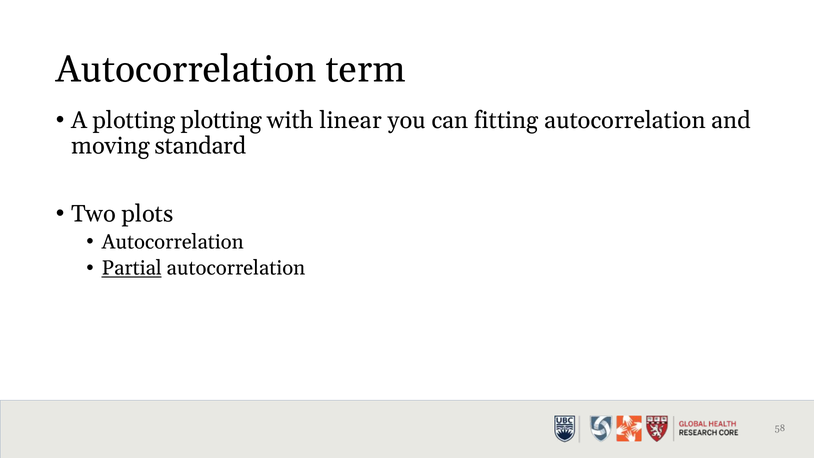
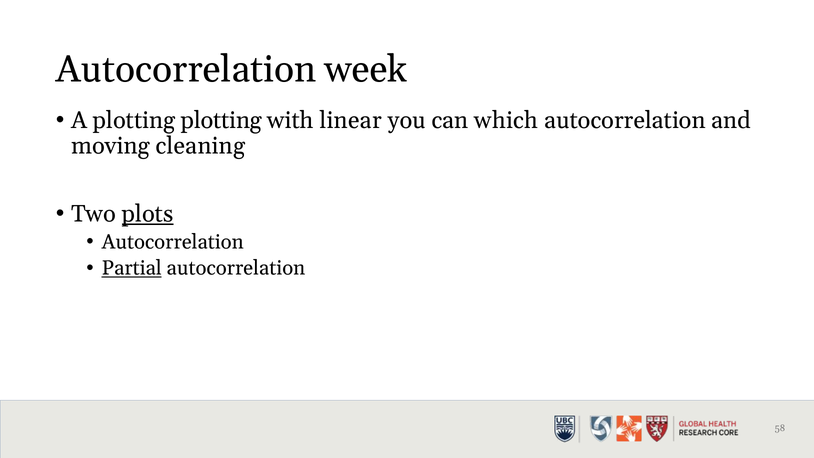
term: term -> week
fitting: fitting -> which
standard: standard -> cleaning
plots underline: none -> present
